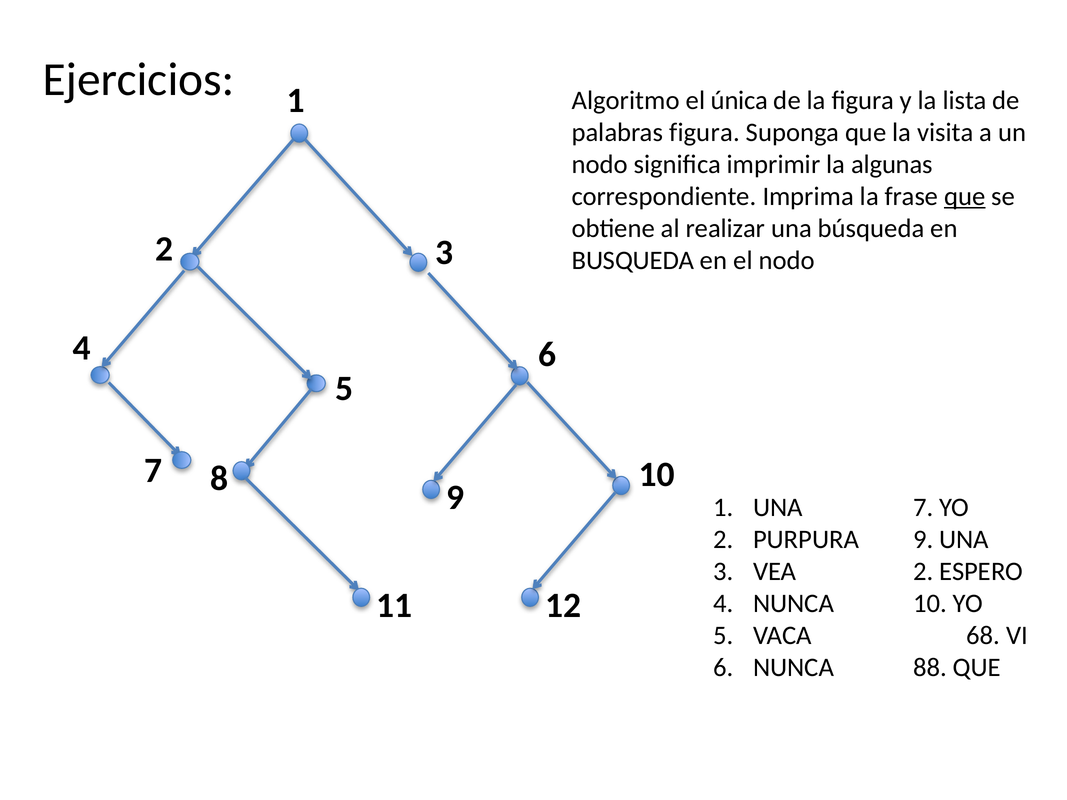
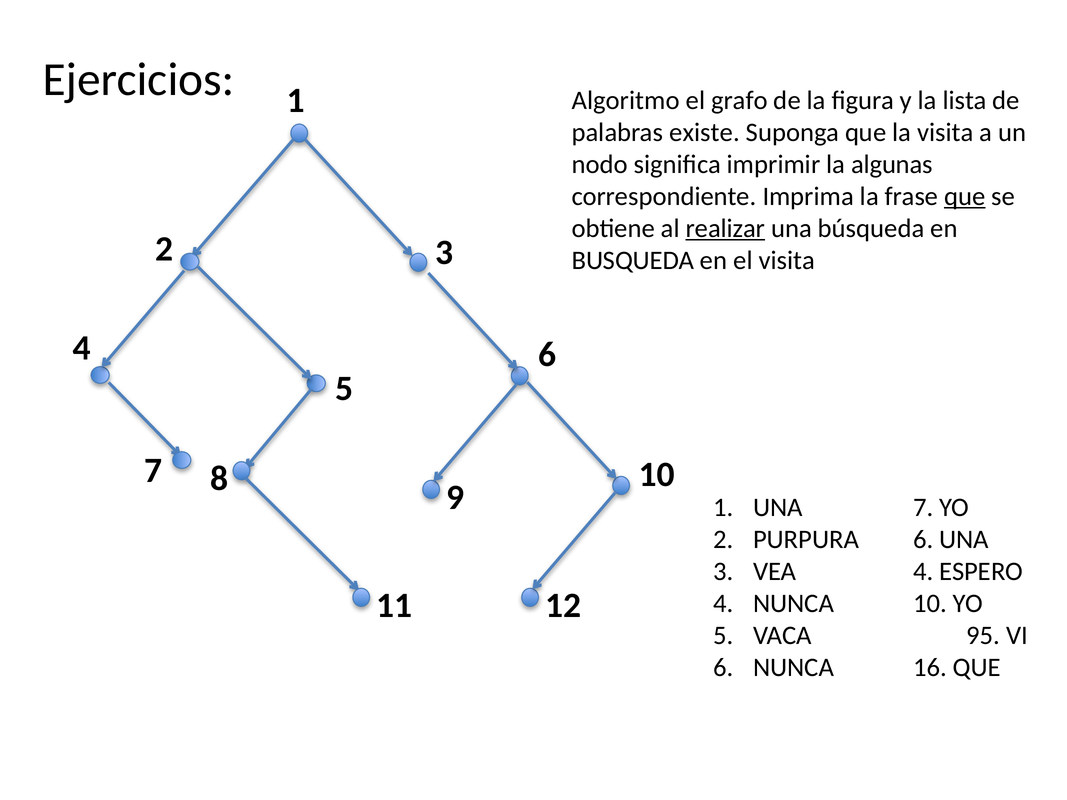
única: única -> grafo
palabras figura: figura -> existe
realizar underline: none -> present
el nodo: nodo -> visita
PURPURA 9: 9 -> 6
VEA 2: 2 -> 4
68: 68 -> 95
88: 88 -> 16
